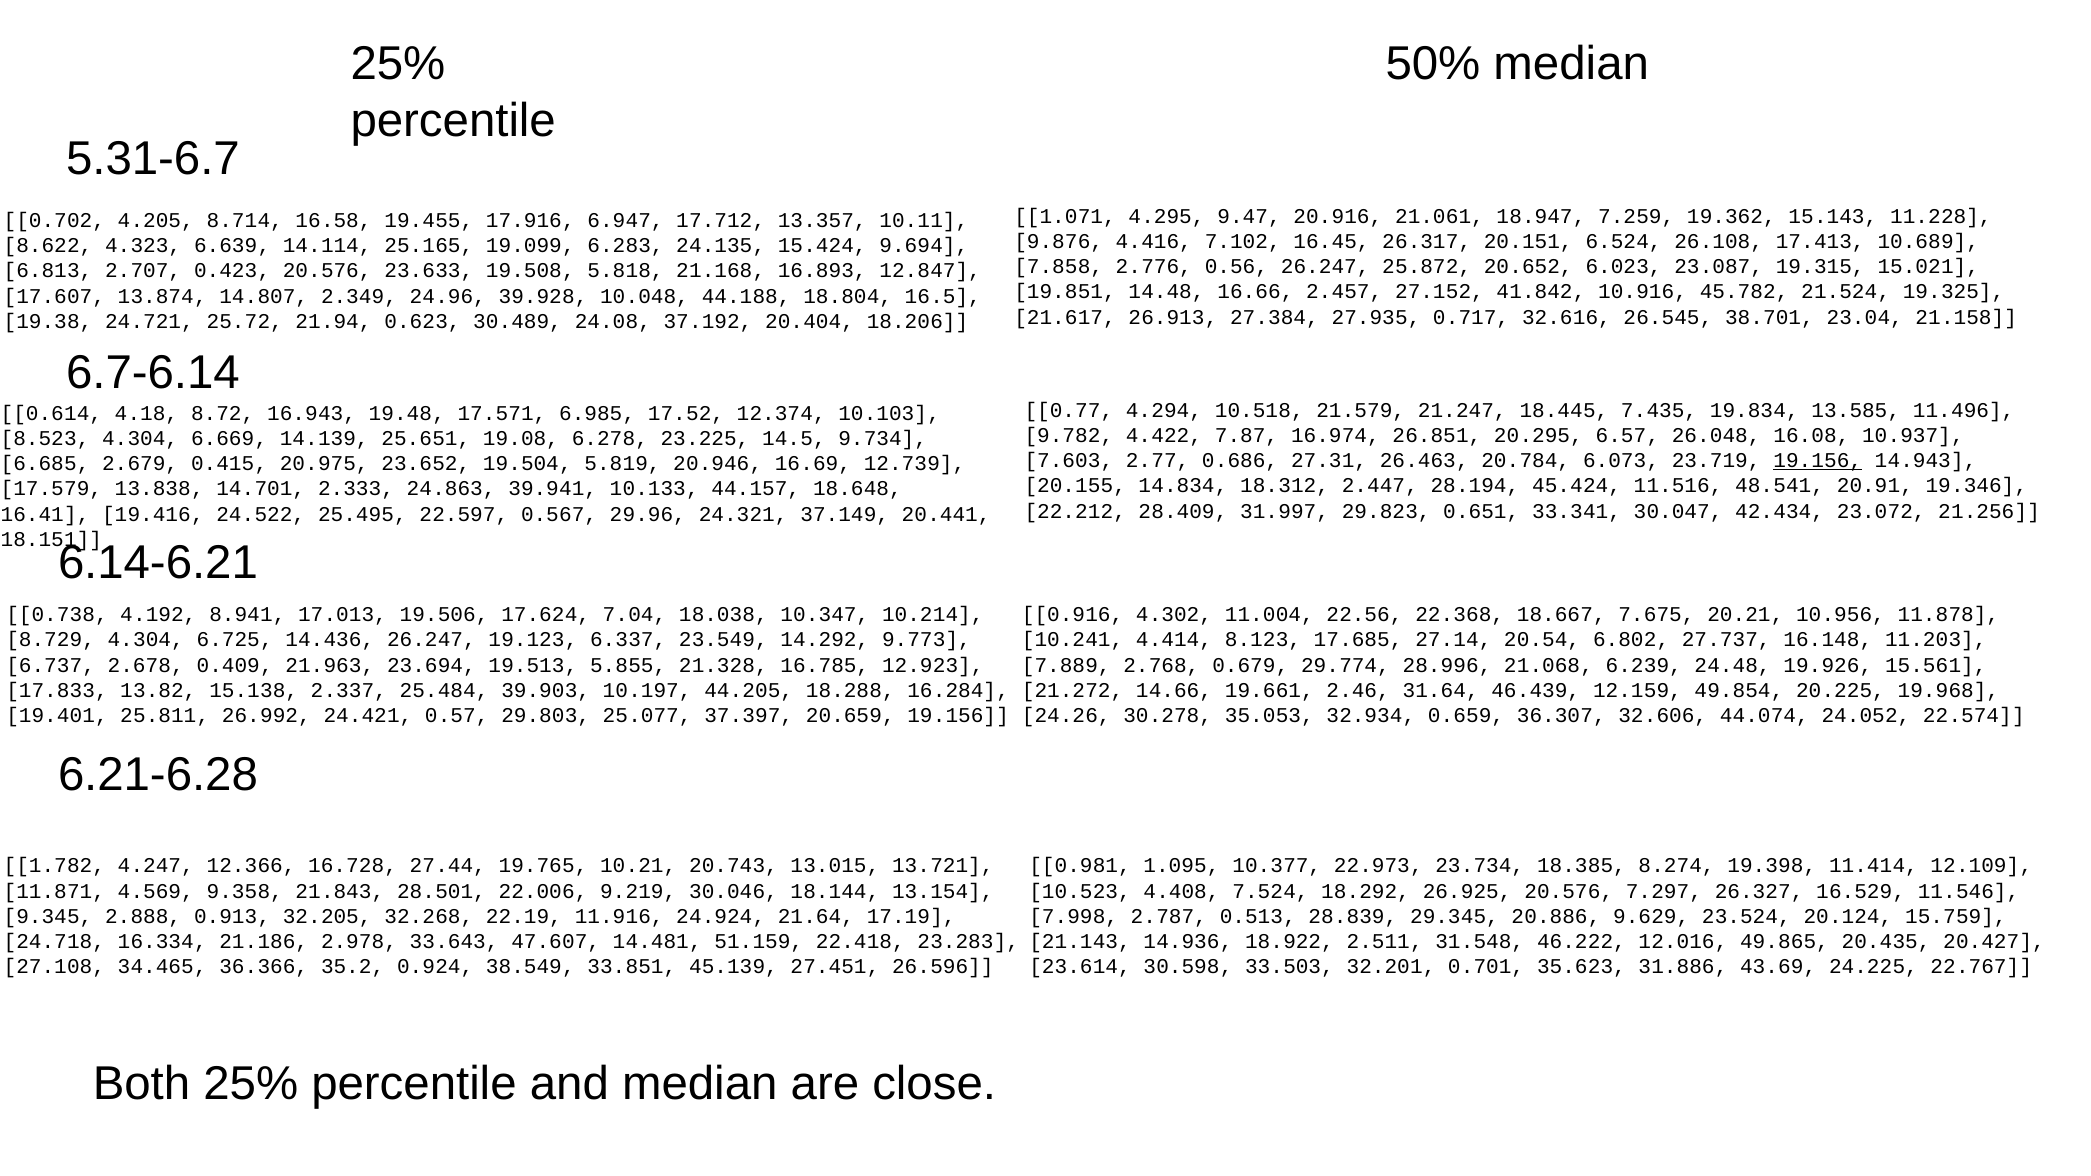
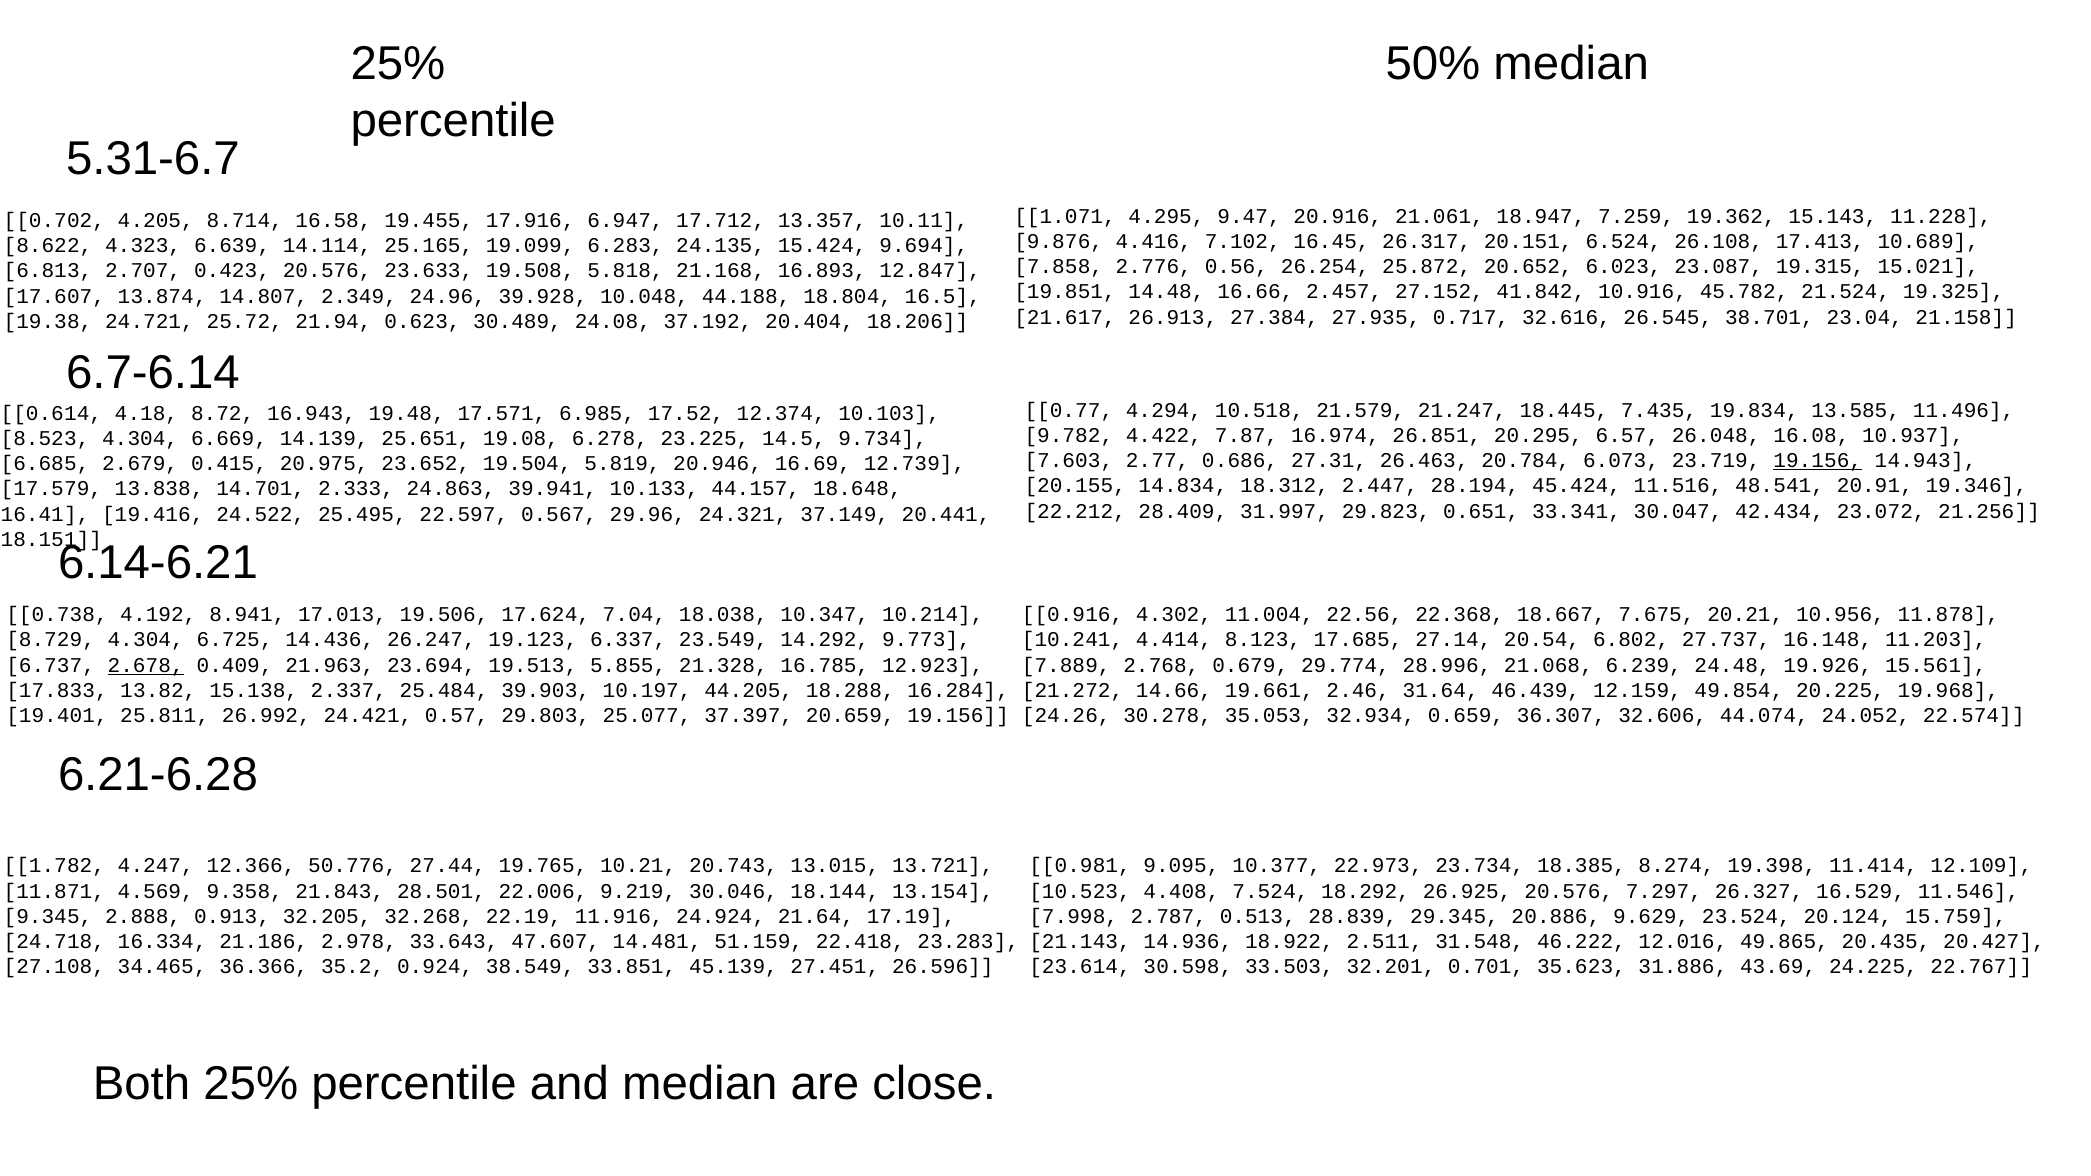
0.56 26.247: 26.247 -> 26.254
2.678 underline: none -> present
16.728: 16.728 -> 50.776
1.095: 1.095 -> 9.095
